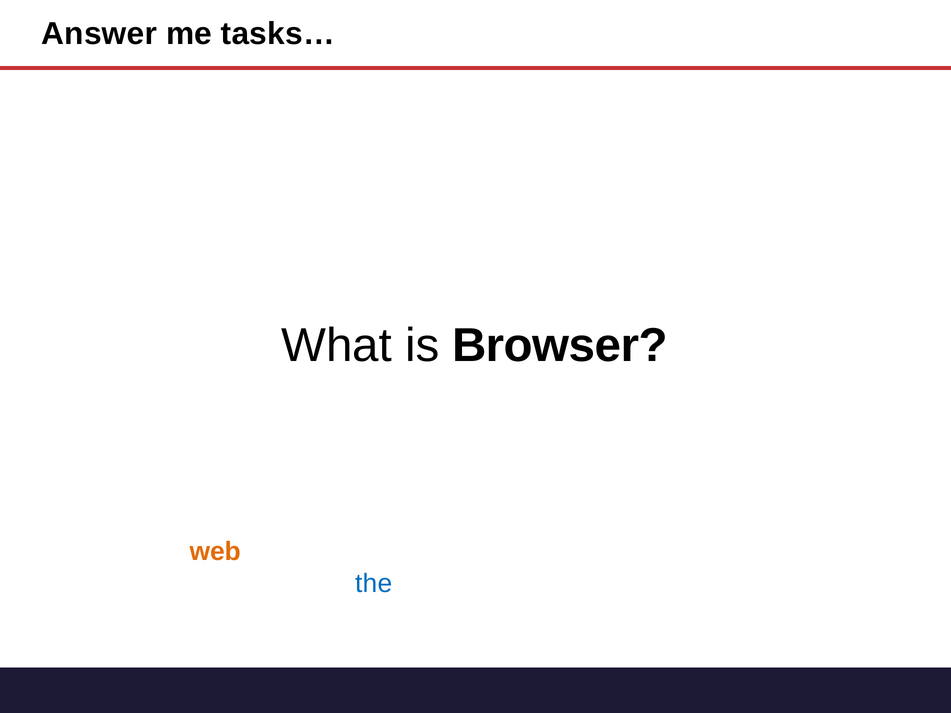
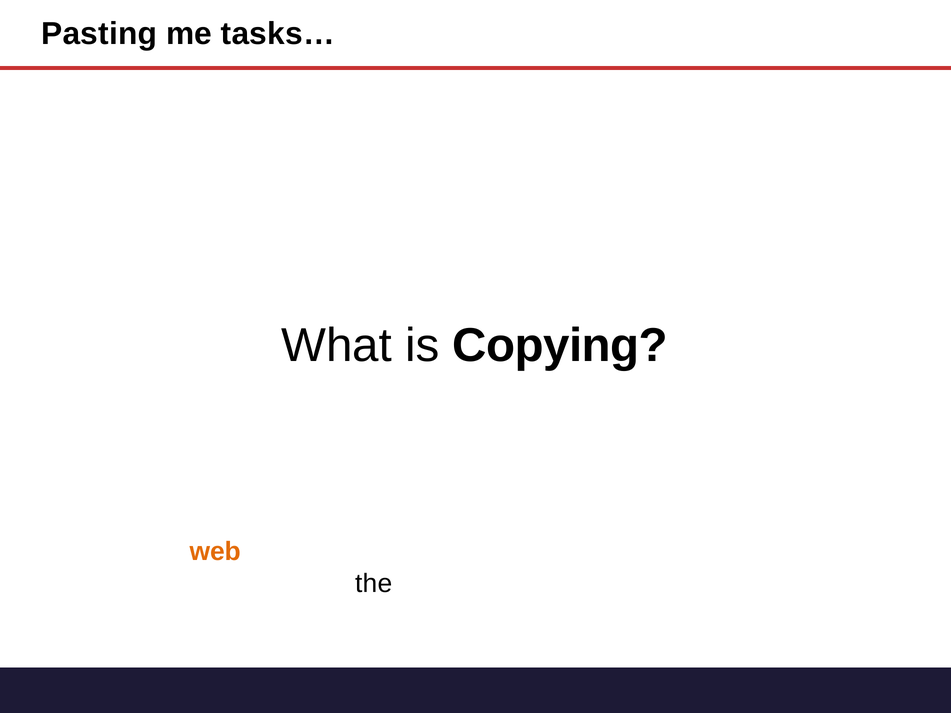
Answer: Answer -> Pasting
is Browser: Browser -> Copying
the at (374, 584) colour: blue -> black
